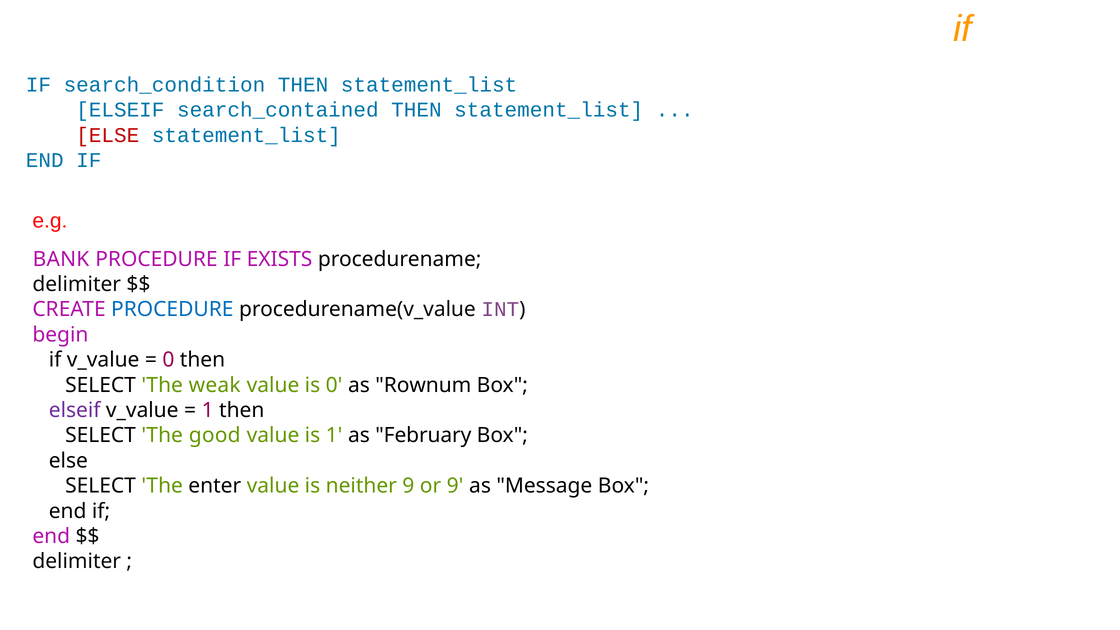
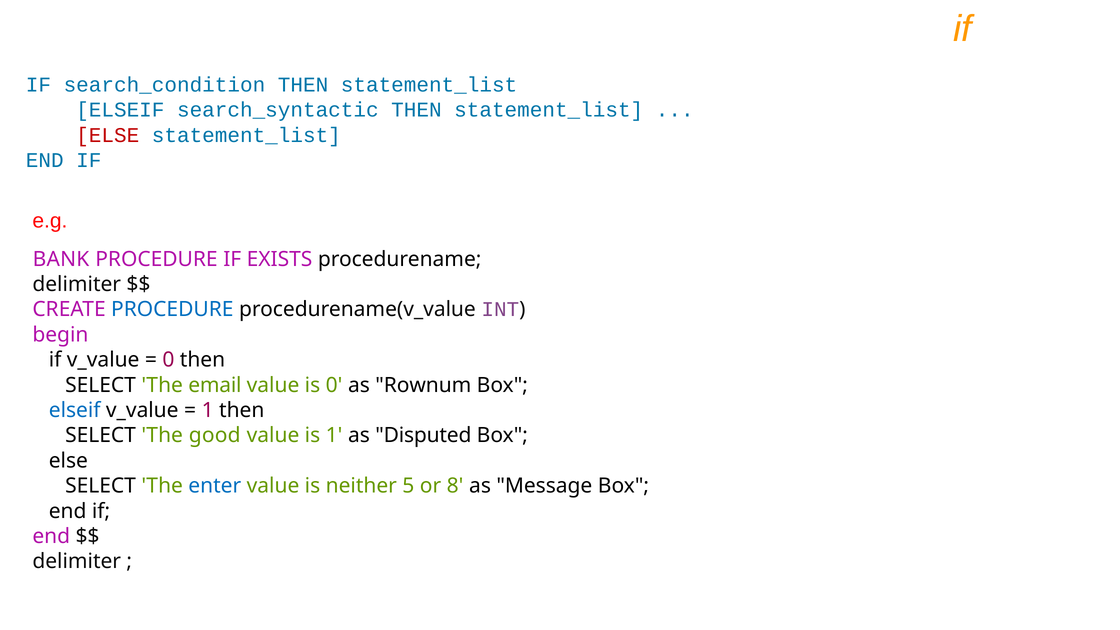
search_contained: search_contained -> search_syntactic
weak: weak -> email
elseif at (75, 410) colour: purple -> blue
February: February -> Disputed
enter colour: black -> blue
neither 9: 9 -> 5
or 9: 9 -> 8
